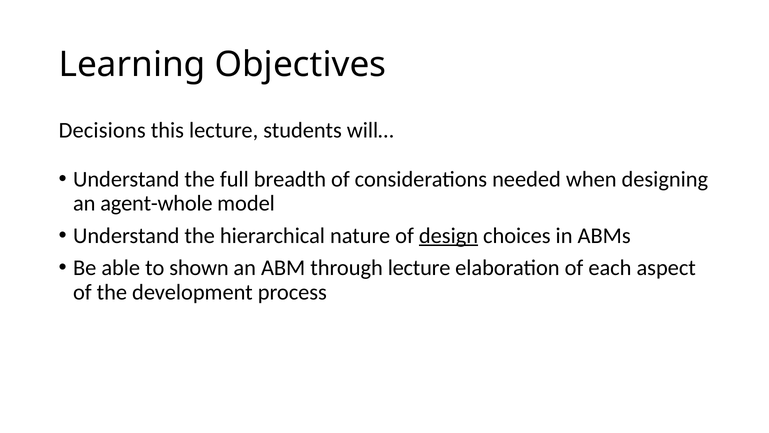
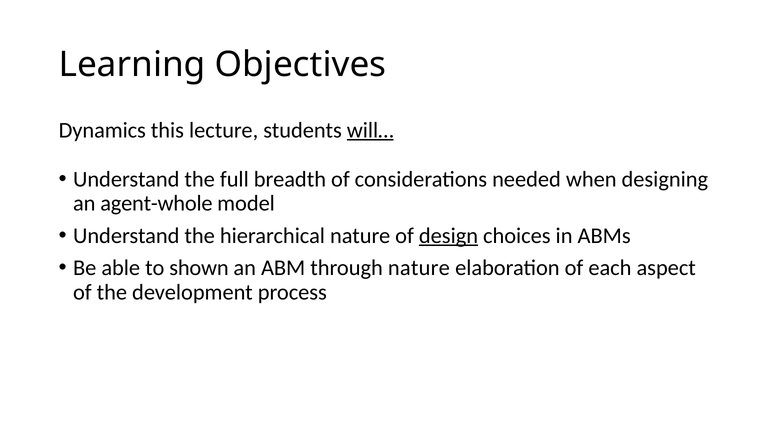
Decisions: Decisions -> Dynamics
will… underline: none -> present
through lecture: lecture -> nature
